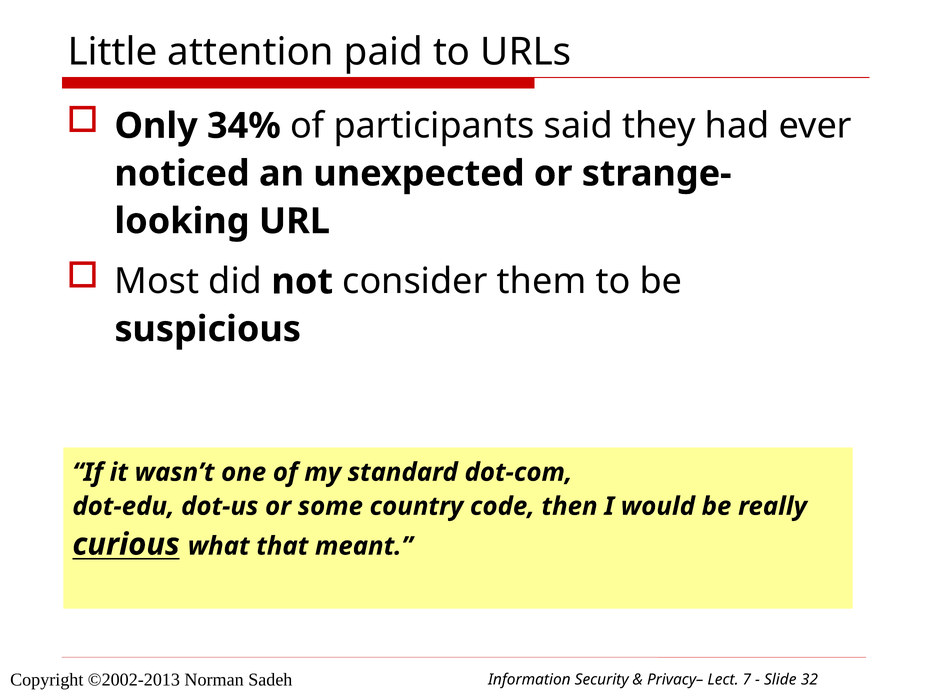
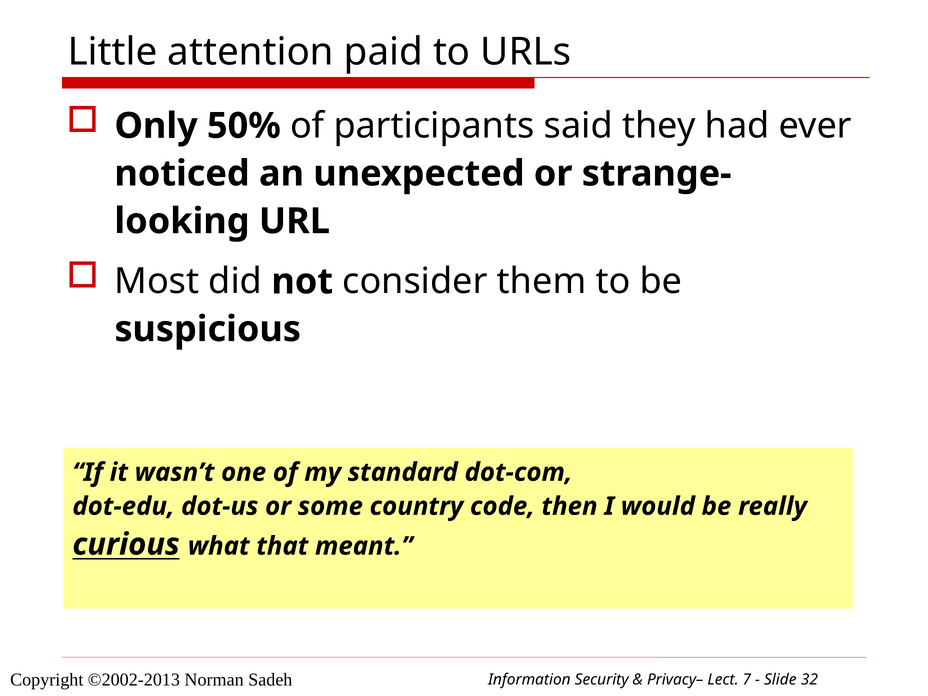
34%: 34% -> 50%
